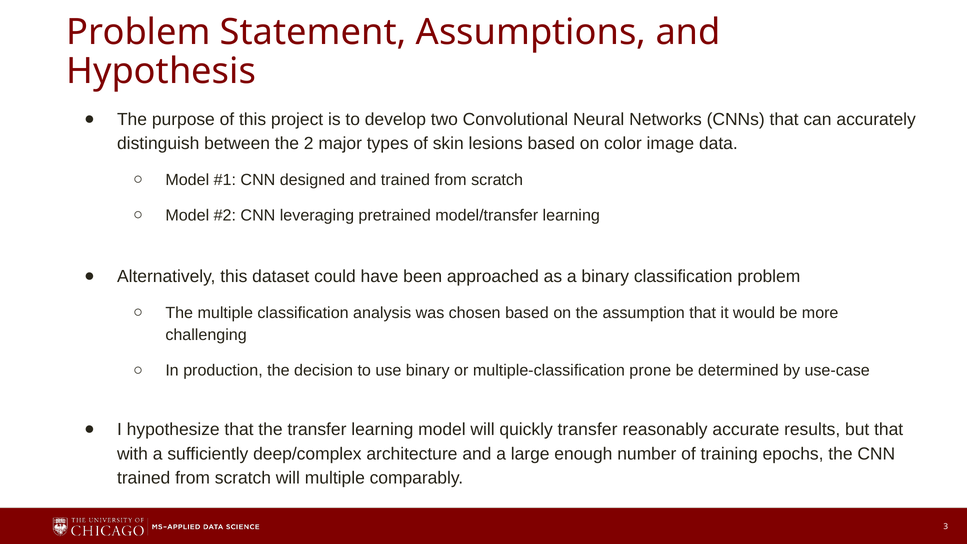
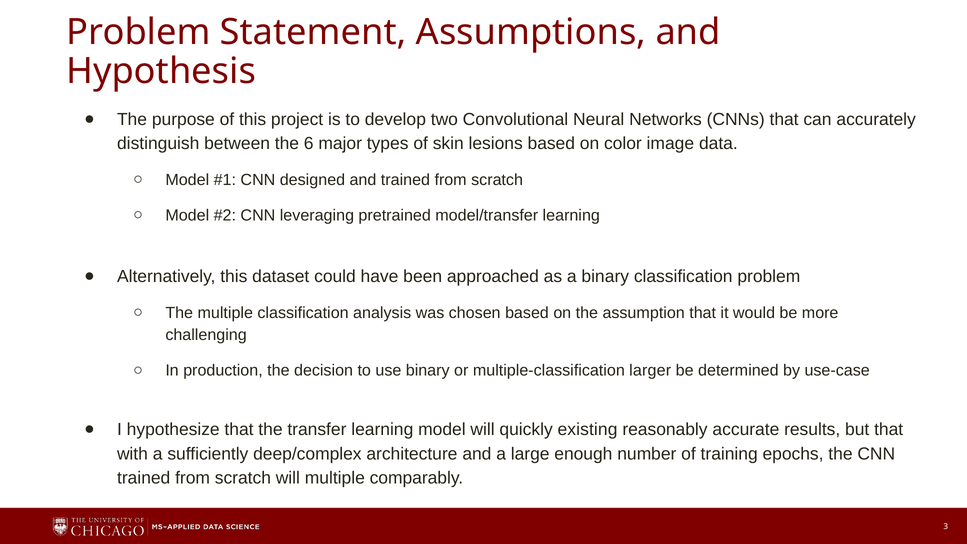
2: 2 -> 6
prone: prone -> larger
quickly transfer: transfer -> existing
